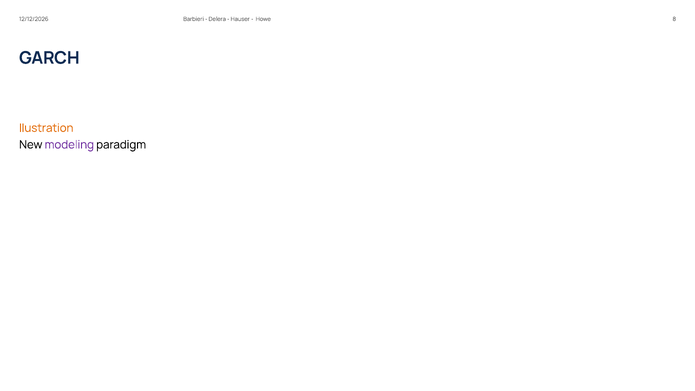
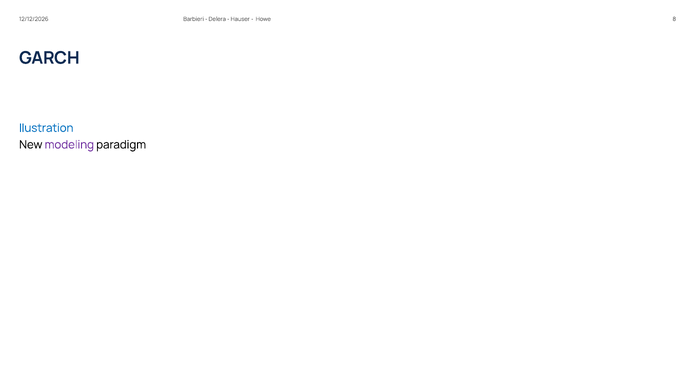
Ilustration colour: orange -> blue
